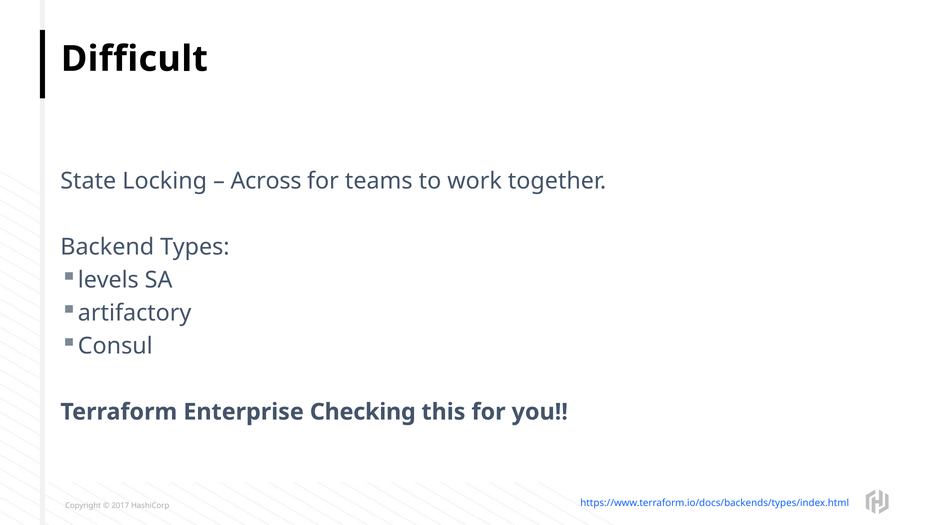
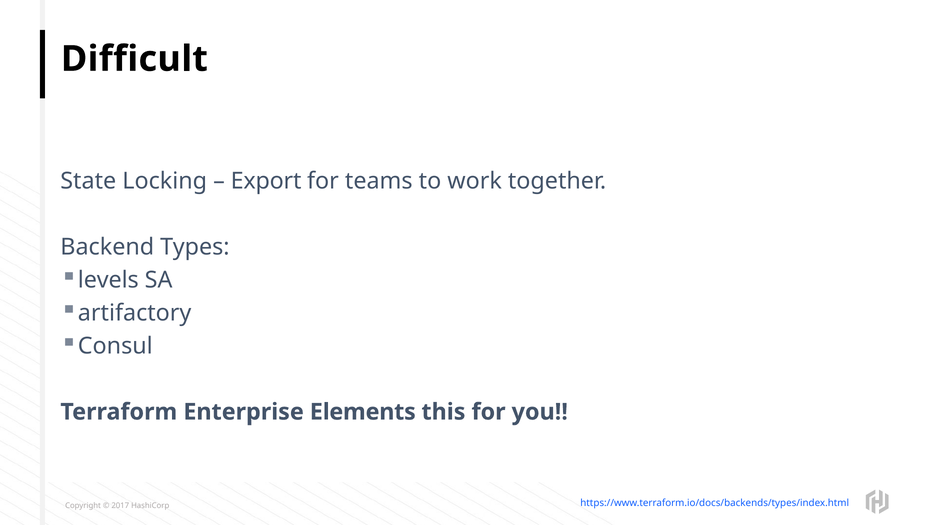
Across: Across -> Export
Checking: Checking -> Elements
